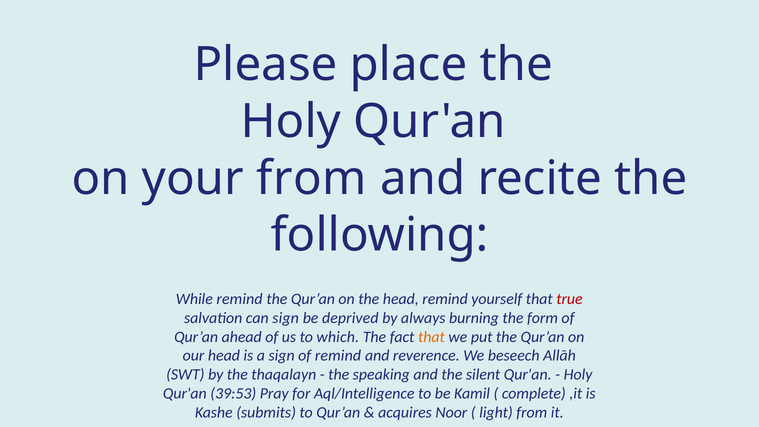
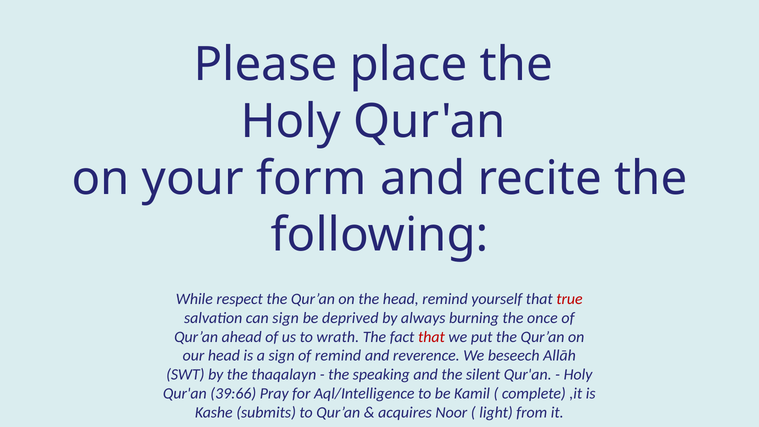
your from: from -> form
While remind: remind -> respect
form: form -> once
which: which -> wrath
that at (431, 337) colour: orange -> red
39:53: 39:53 -> 39:66
